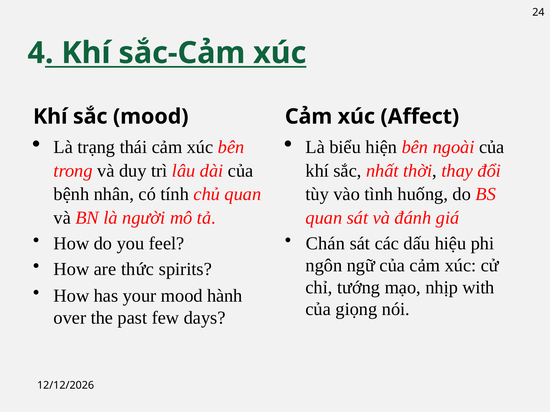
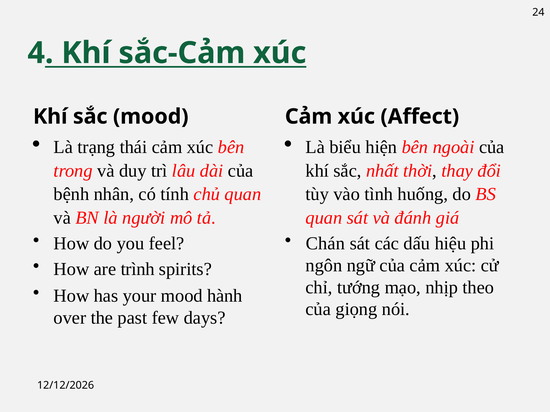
thức: thức -> trình
with: with -> theo
